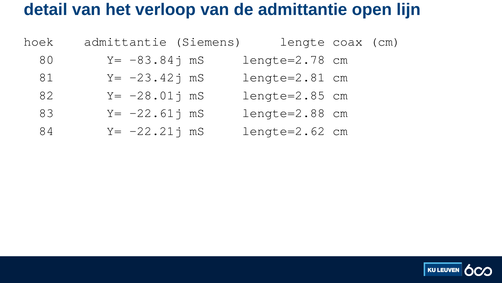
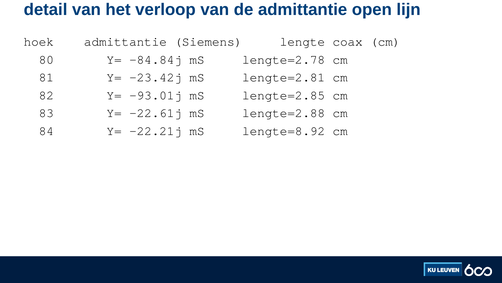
-83.84j: -83.84j -> -84.84j
-28.01j: -28.01j -> -93.01j
lengte=2.62: lengte=2.62 -> lengte=8.92
